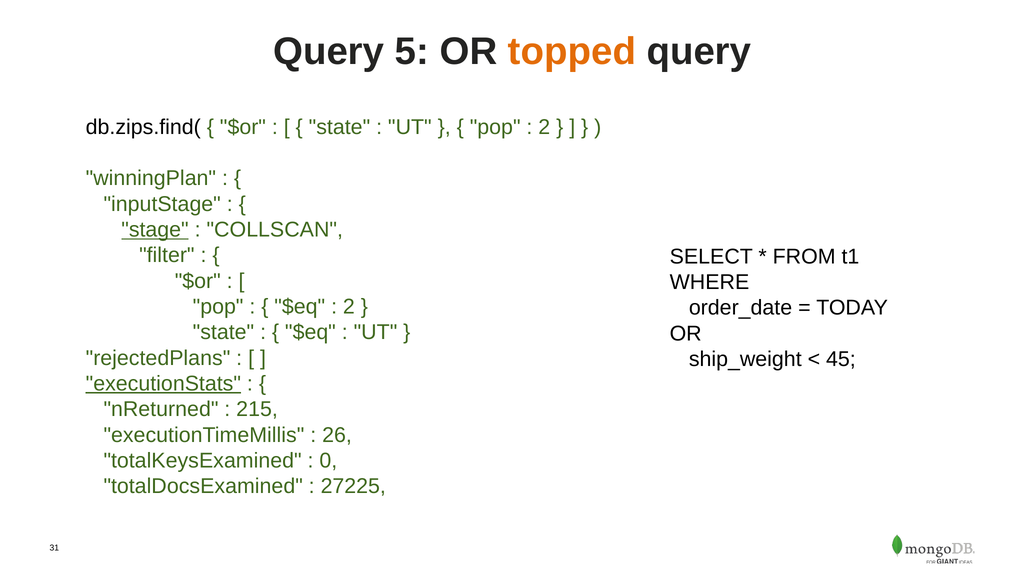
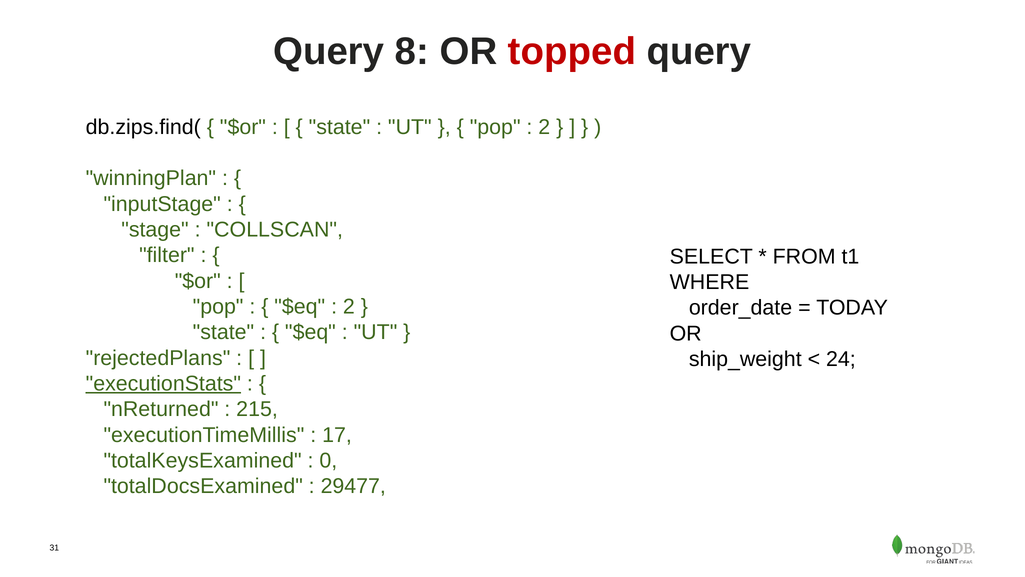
5: 5 -> 8
topped colour: orange -> red
stage underline: present -> none
45: 45 -> 24
26: 26 -> 17
27225: 27225 -> 29477
